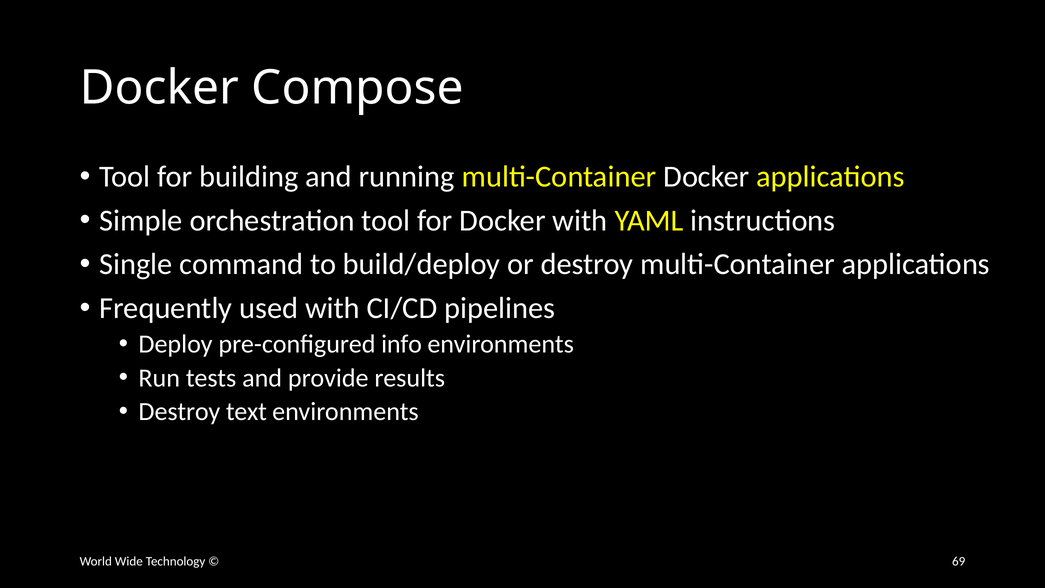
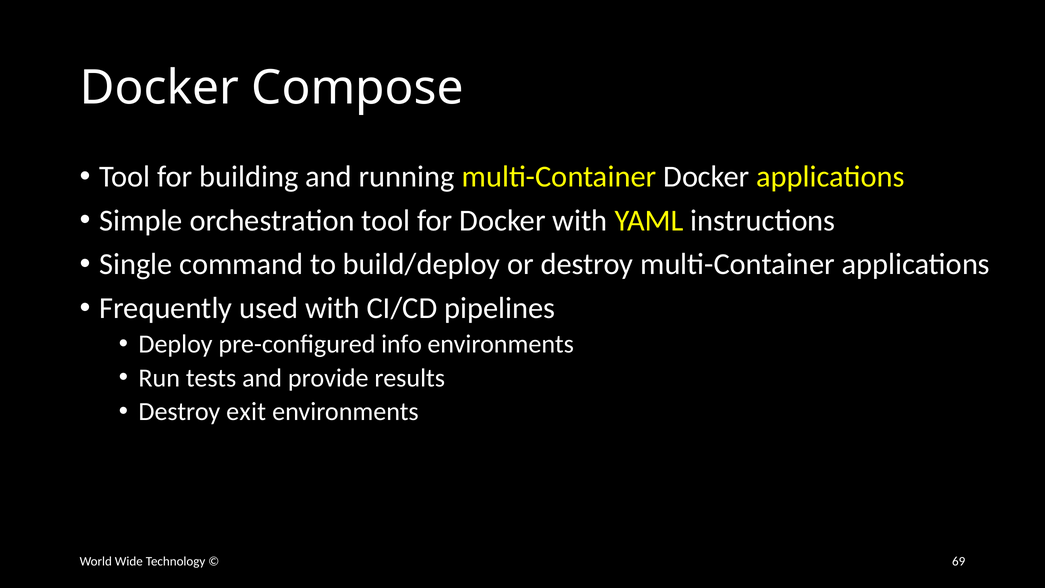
text: text -> exit
